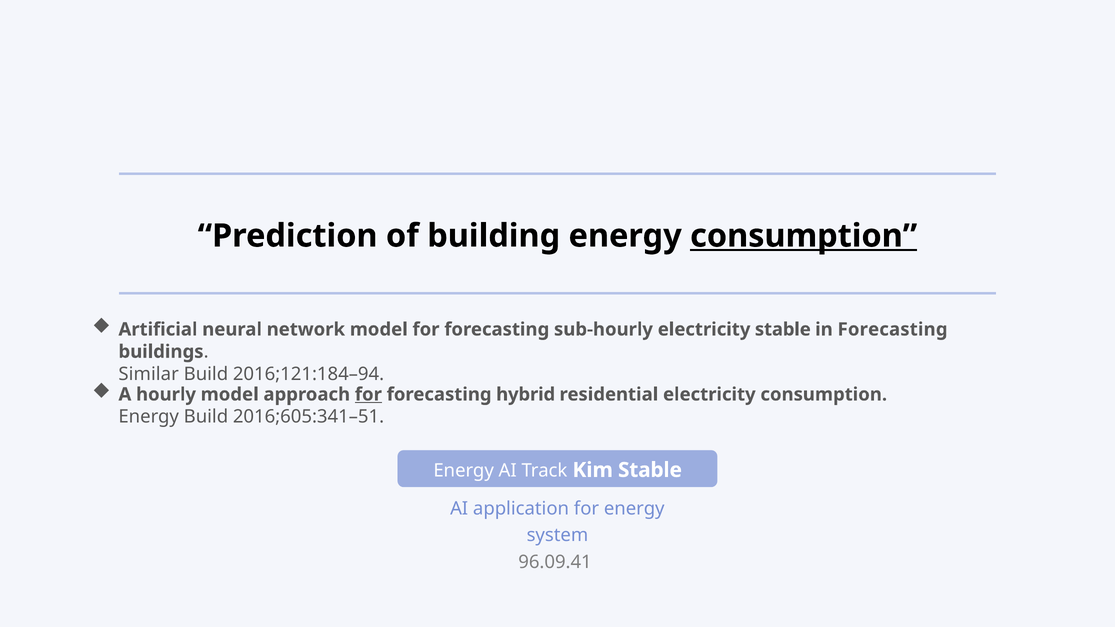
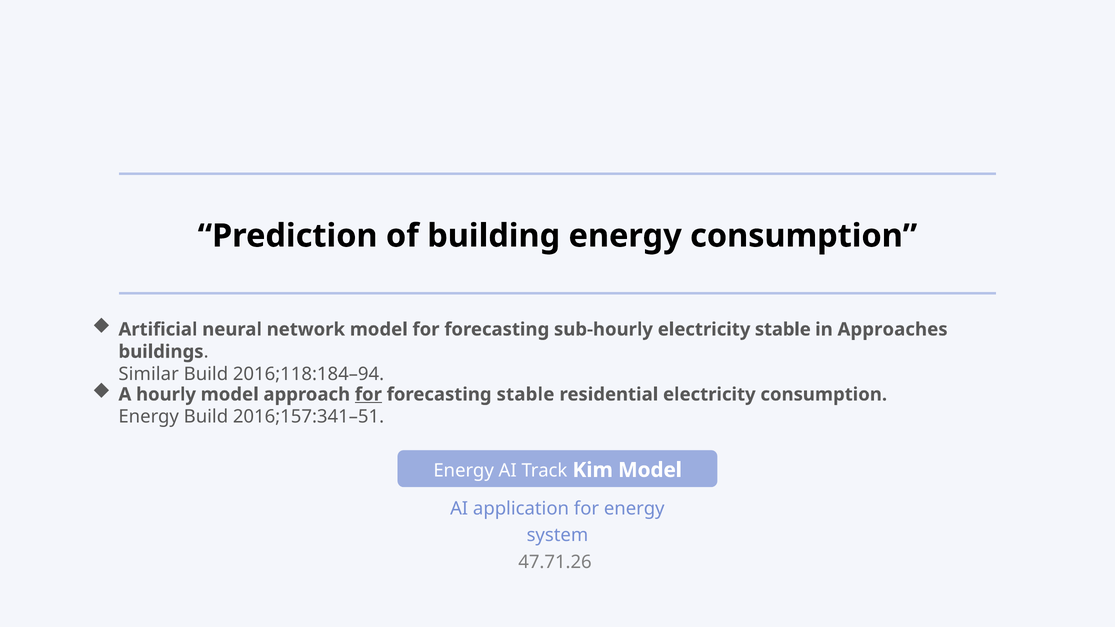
consumption at (804, 236) underline: present -> none
in Forecasting: Forecasting -> Approaches
2016;121:184–94: 2016;121:184–94 -> 2016;118:184–94
forecasting hybrid: hybrid -> stable
2016;605:341–51: 2016;605:341–51 -> 2016;157:341–51
Kim Stable: Stable -> Model
96.09.41: 96.09.41 -> 47.71.26
